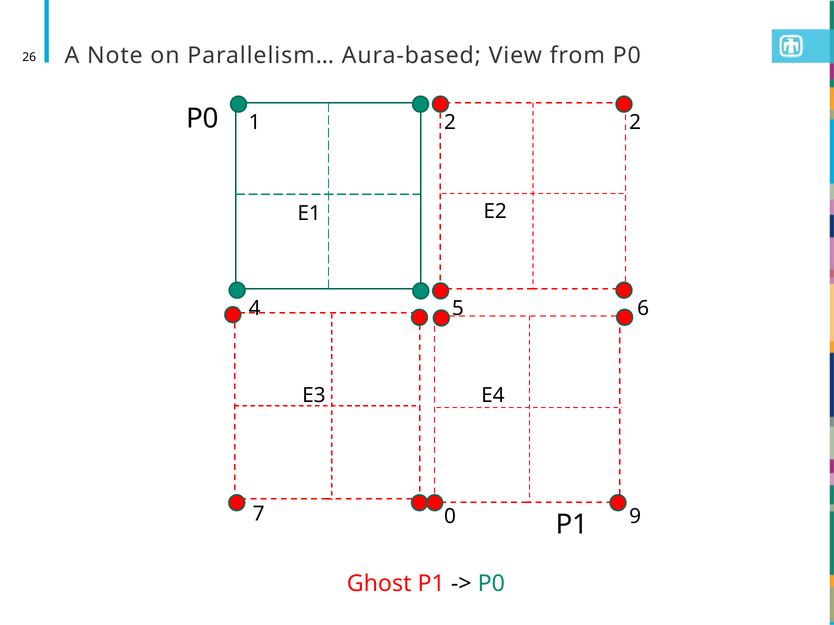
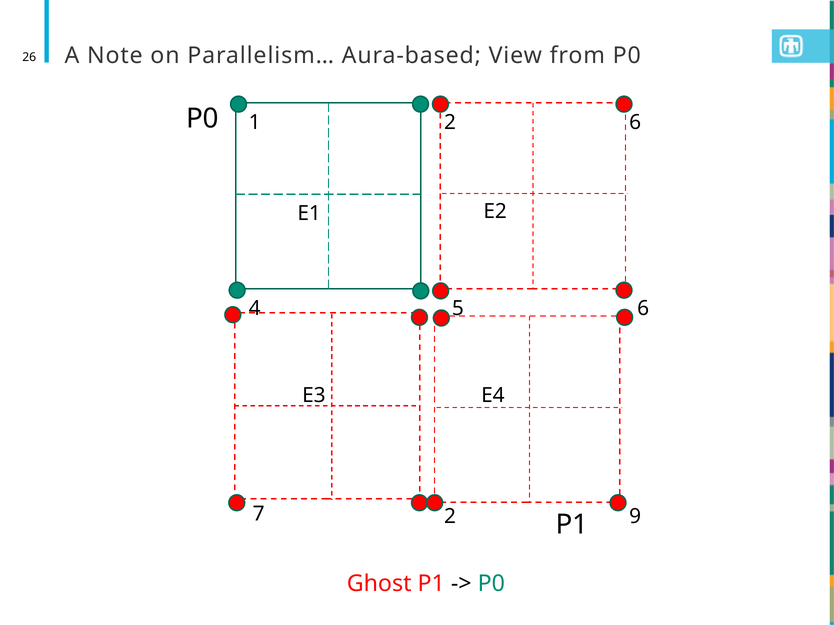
2 2: 2 -> 6
7 0: 0 -> 2
